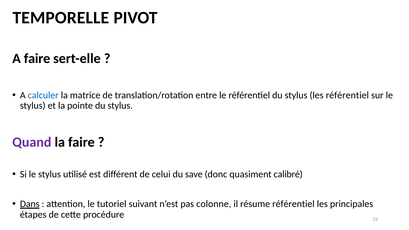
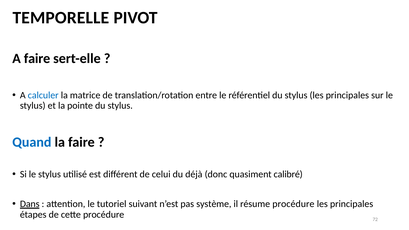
stylus les référentiel: référentiel -> principales
Quand colour: purple -> blue
save: save -> déjà
colonne: colonne -> système
résume référentiel: référentiel -> procédure
